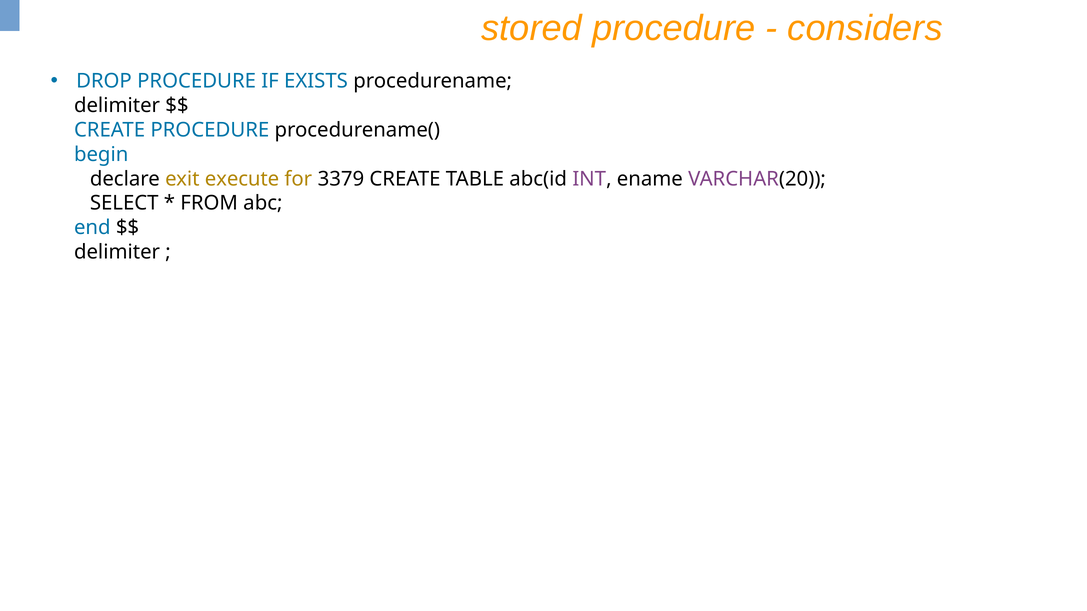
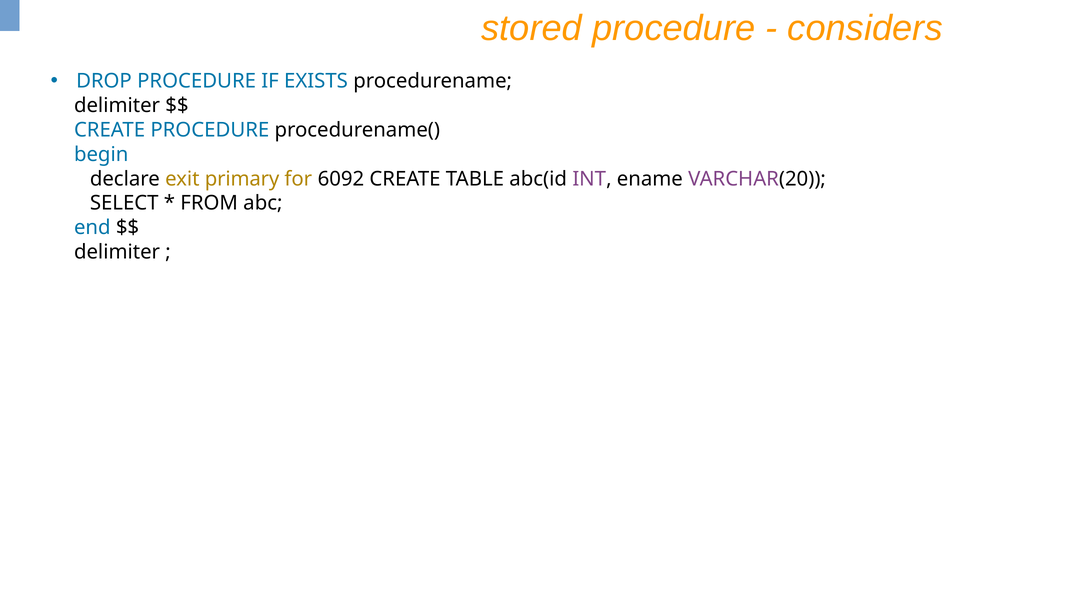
execute: execute -> primary
3379: 3379 -> 6092
